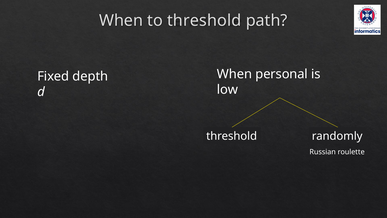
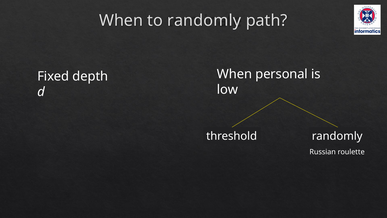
to threshold: threshold -> randomly
